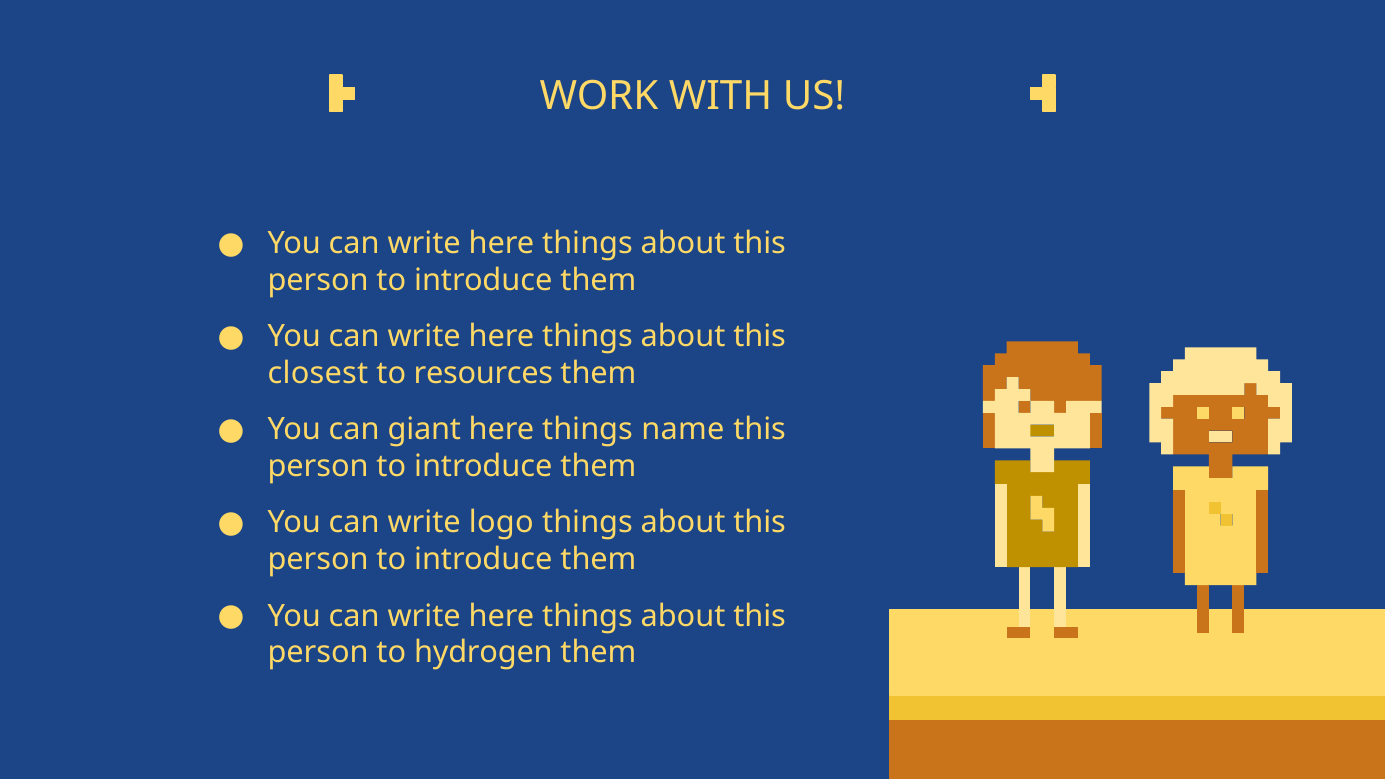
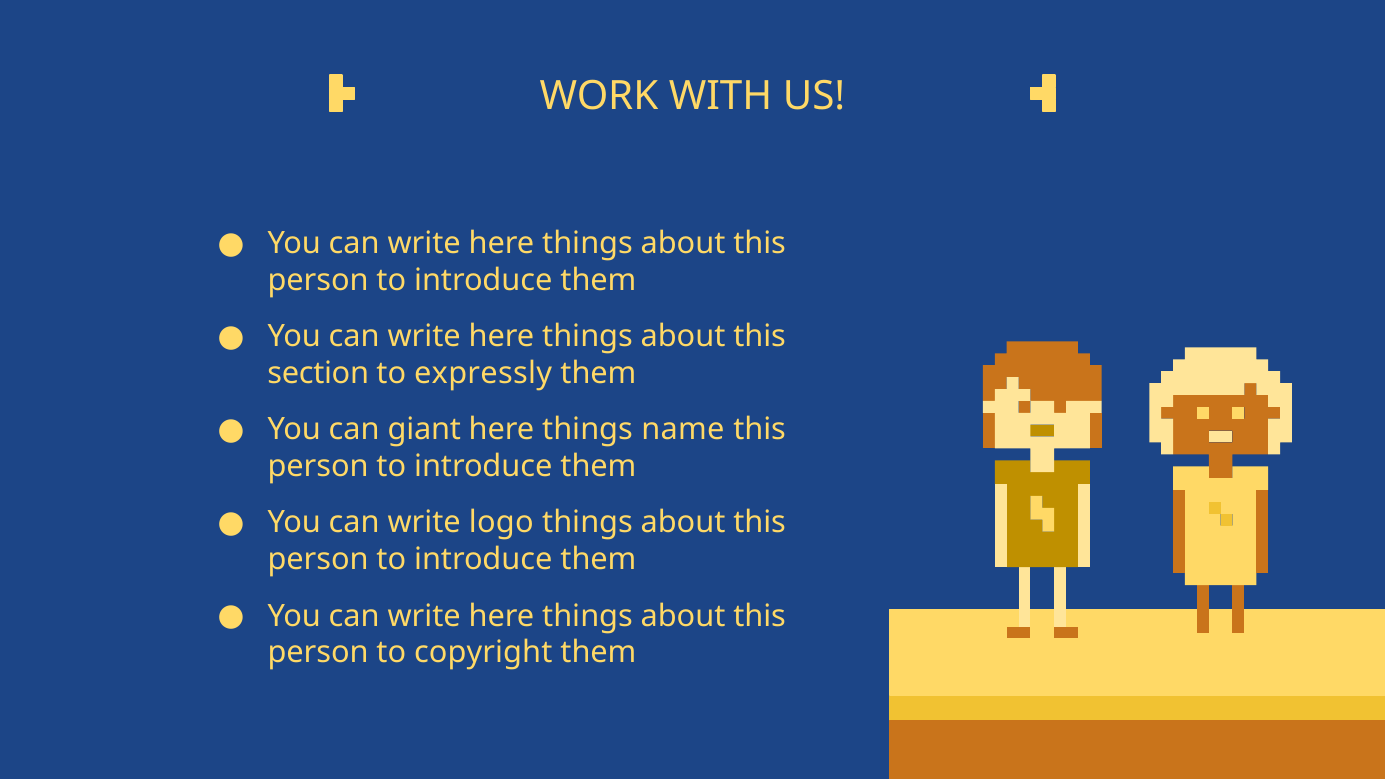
closest: closest -> section
resources: resources -> expressly
hydrogen: hydrogen -> copyright
